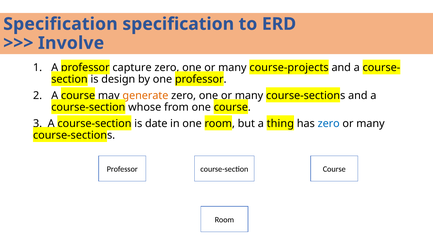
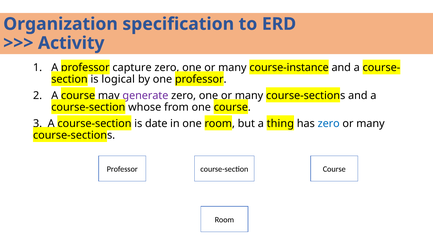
Specification at (60, 24): Specification -> Organization
Involve: Involve -> Activity
course-projects: course-projects -> course-instance
design: design -> logical
generate colour: orange -> purple
